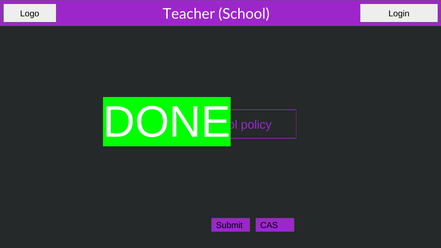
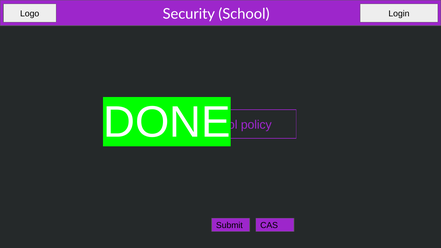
Teacher: Teacher -> Security
